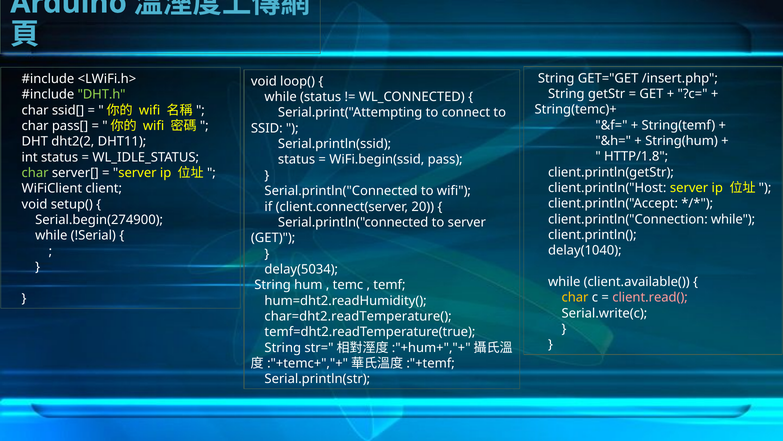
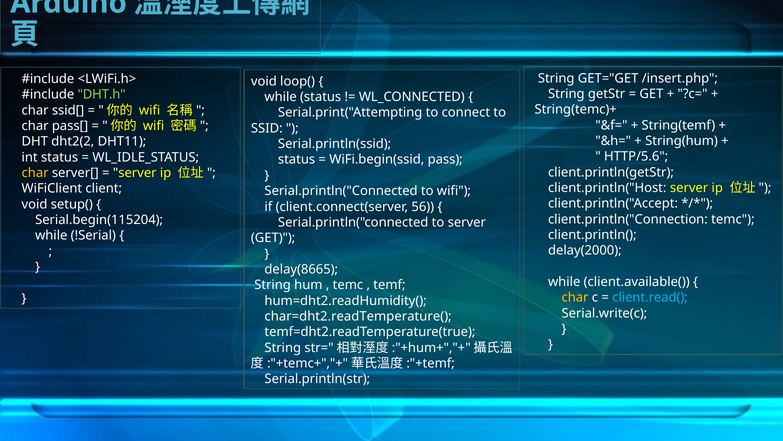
HTTP/1.8: HTTP/1.8 -> HTTP/5.6
char at (35, 173) colour: light green -> yellow
20: 20 -> 56
client.println("Connection while: while -> temc
Serial.begin(274900: Serial.begin(274900 -> Serial.begin(115204
delay(1040: delay(1040 -> delay(2000
delay(5034: delay(5034 -> delay(8665
client.read( colour: pink -> light blue
